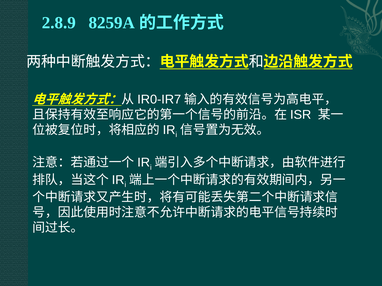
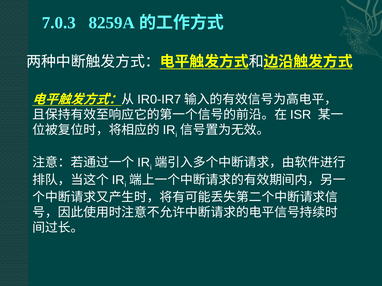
2.8.9: 2.8.9 -> 7.0.3
